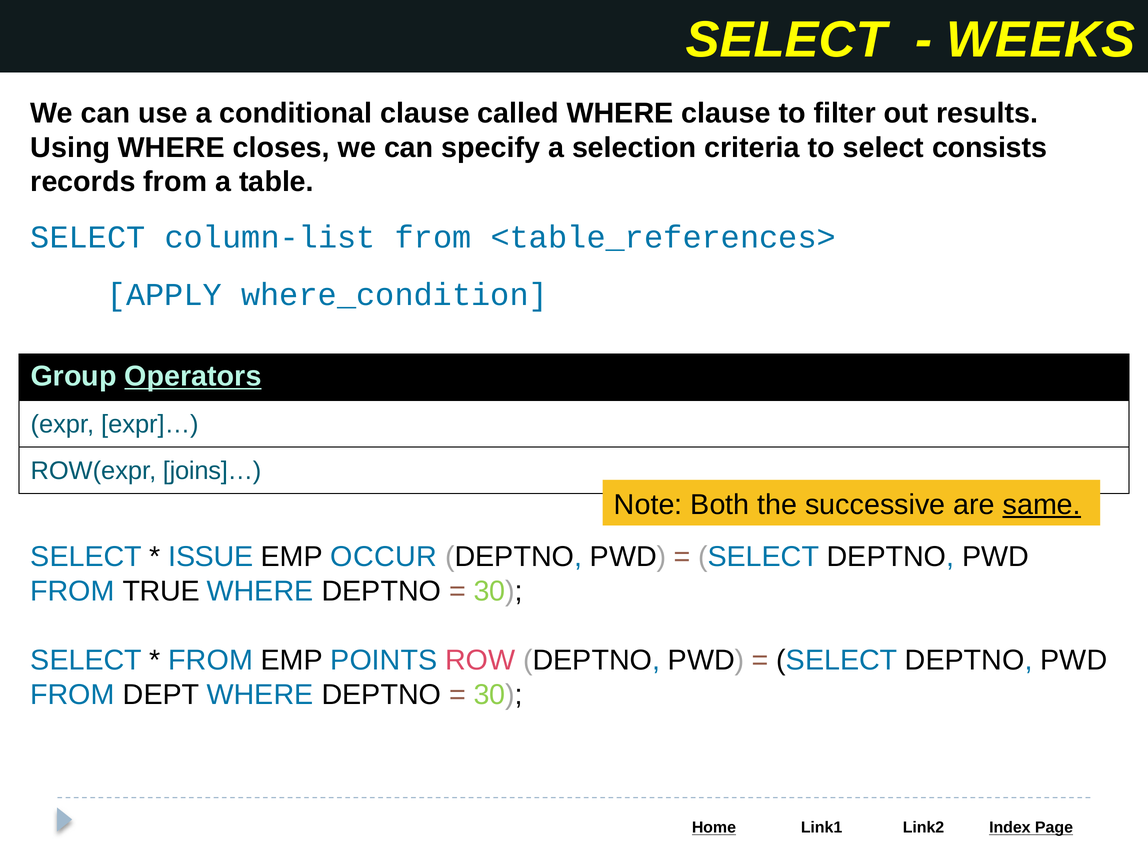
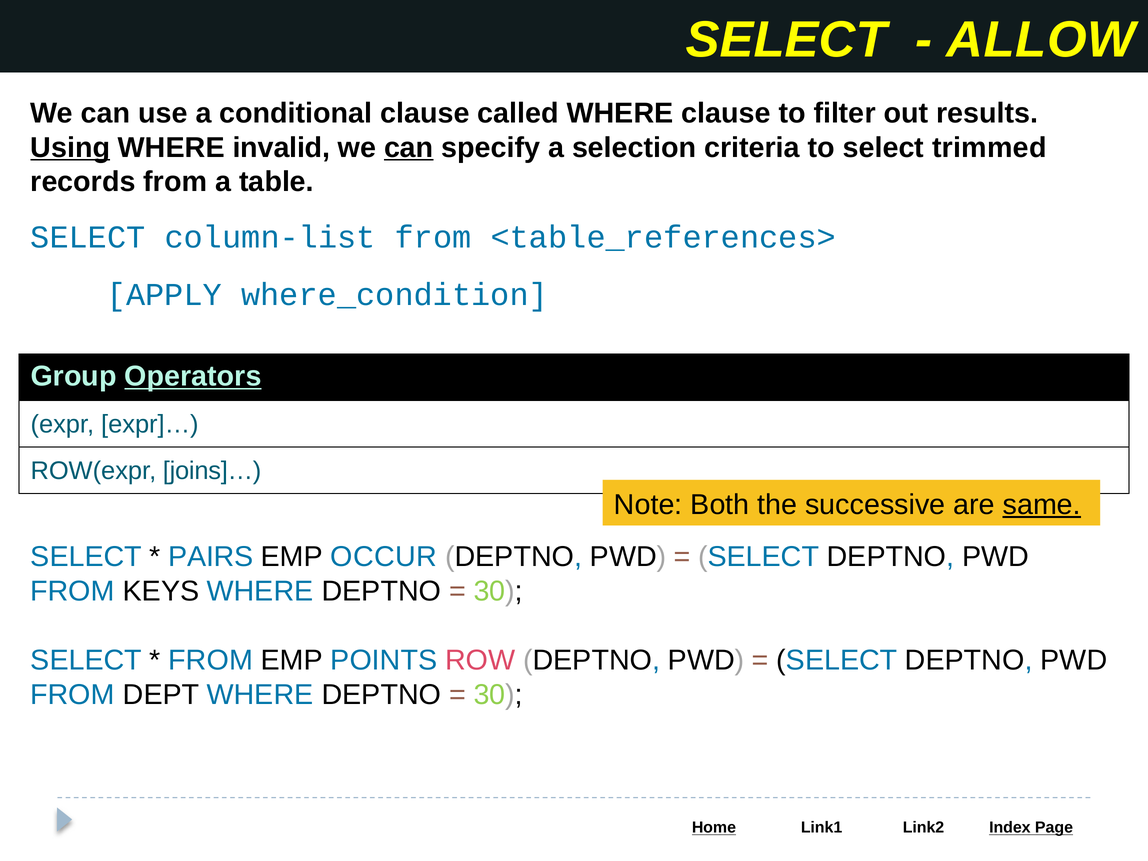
WEEKS: WEEKS -> ALLOW
Using underline: none -> present
closes: closes -> invalid
can at (409, 148) underline: none -> present
consists: consists -> trimmed
ISSUE: ISSUE -> PAIRS
TRUE: TRUE -> KEYS
